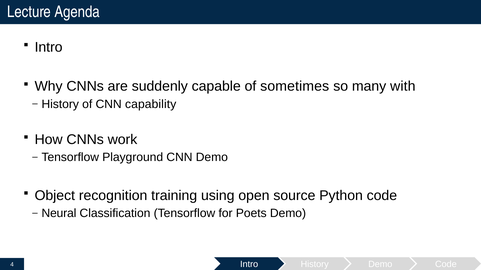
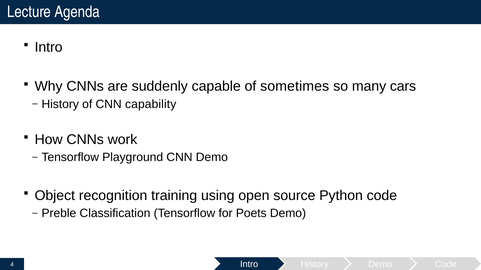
with: with -> cars
Neural: Neural -> Preble
